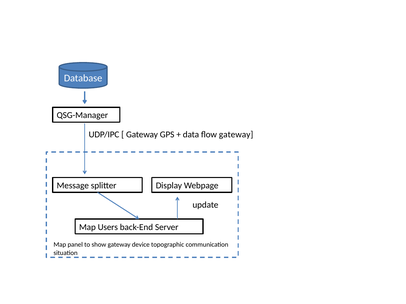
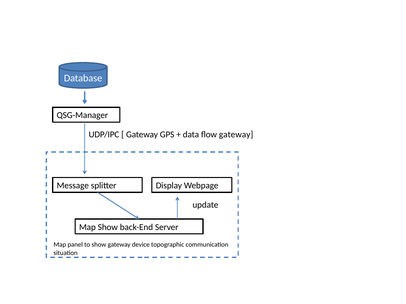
Map Users: Users -> Show
